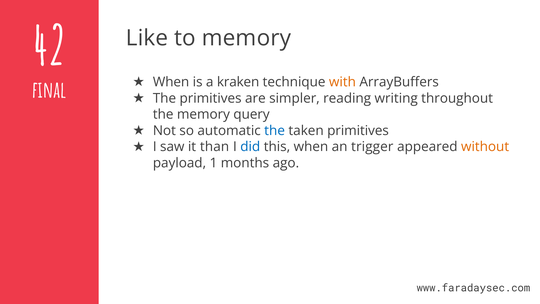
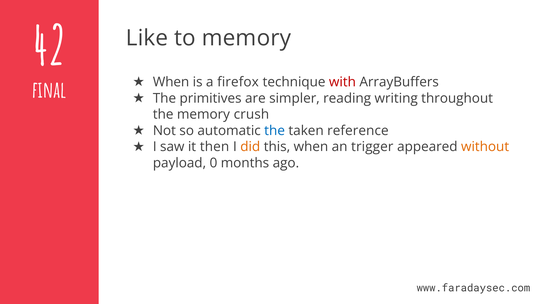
kraken: kraken -> firefox
with colour: orange -> red
query: query -> crush
taken primitives: primitives -> reference
than: than -> then
did colour: blue -> orange
1: 1 -> 0
